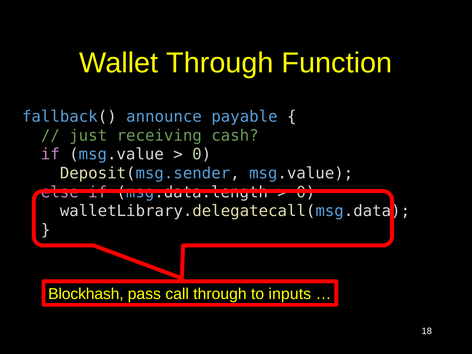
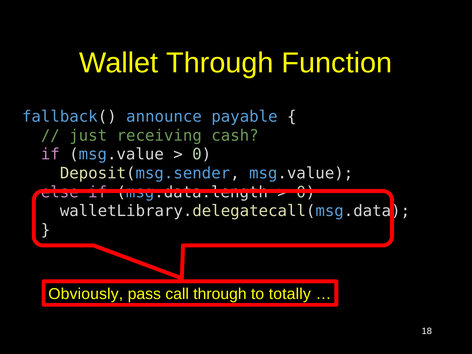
Blockhash: Blockhash -> Obviously
inputs: inputs -> totally
